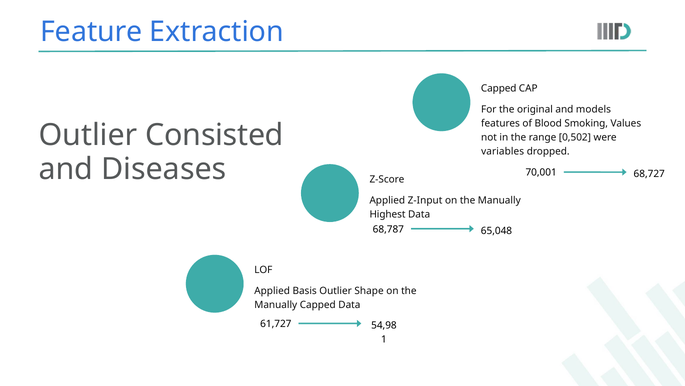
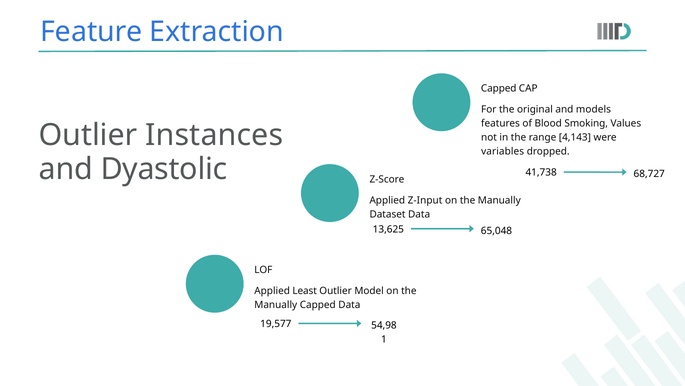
Consisted: Consisted -> Instances
0,502: 0,502 -> 4,143
Diseases: Diseases -> Dyastolic
70,001: 70,001 -> 41,738
Highest: Highest -> Dataset
68,787: 68,787 -> 13,625
Basis: Basis -> Least
Shape: Shape -> Model
61,727: 61,727 -> 19,577
